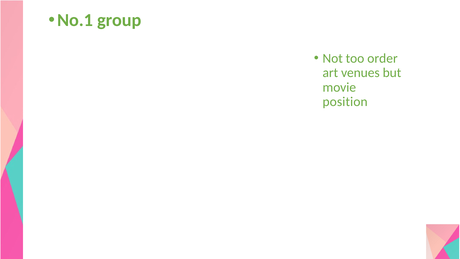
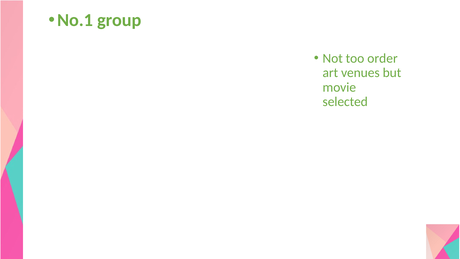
position: position -> selected
